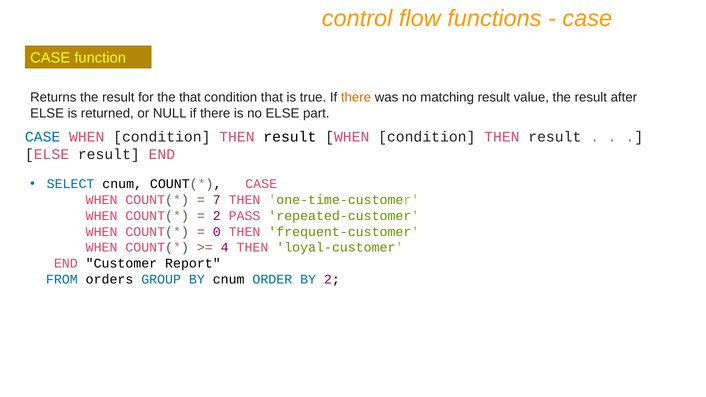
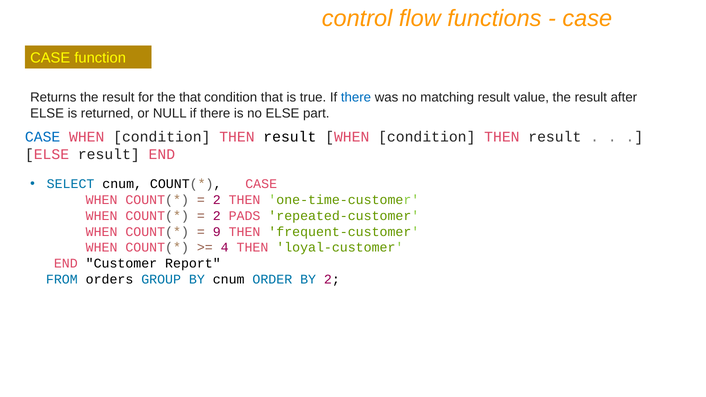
there at (356, 98) colour: orange -> blue
7 at (217, 200): 7 -> 2
PASS: PASS -> PADS
0: 0 -> 9
